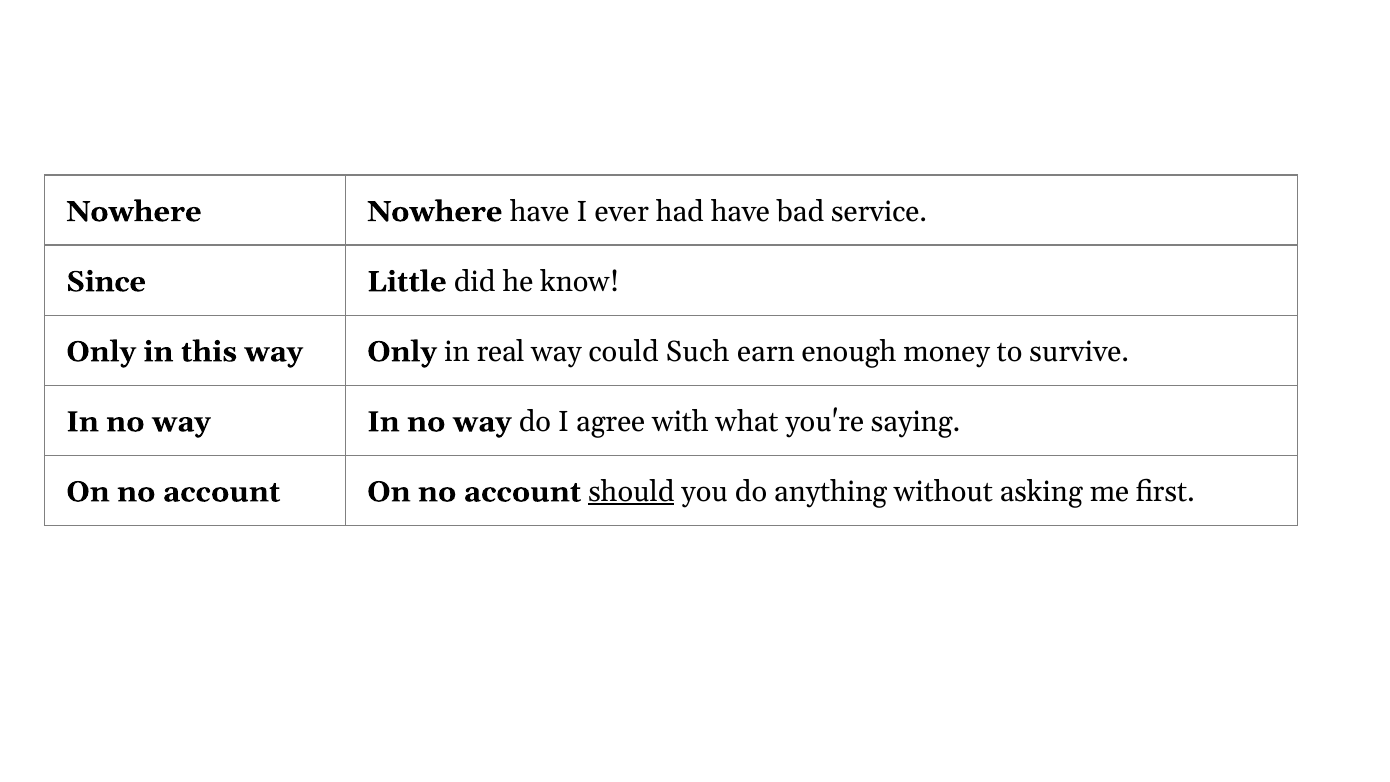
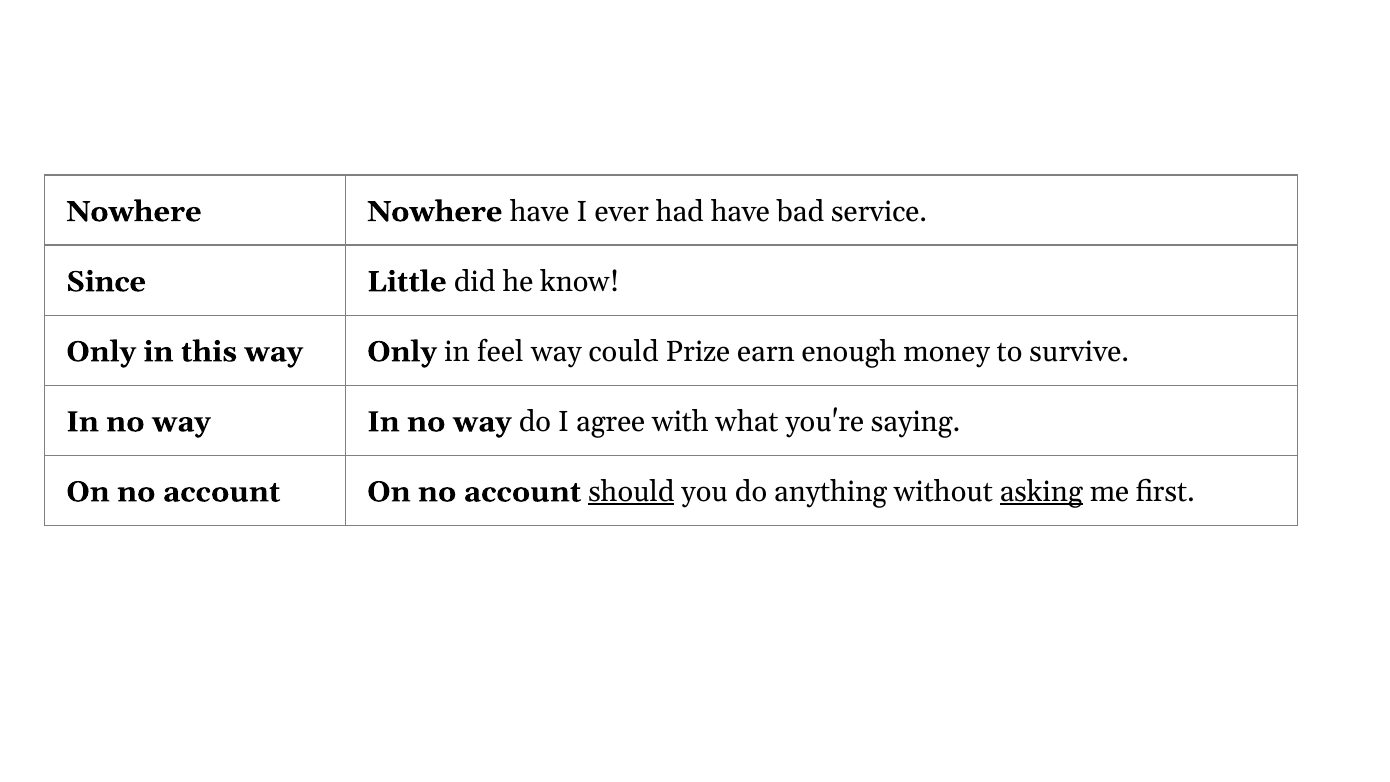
real: real -> feel
Such: Such -> Prize
asking underline: none -> present
